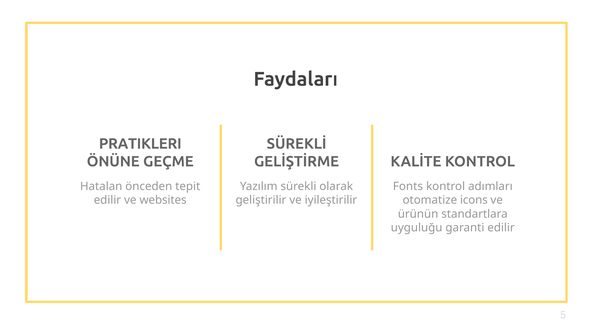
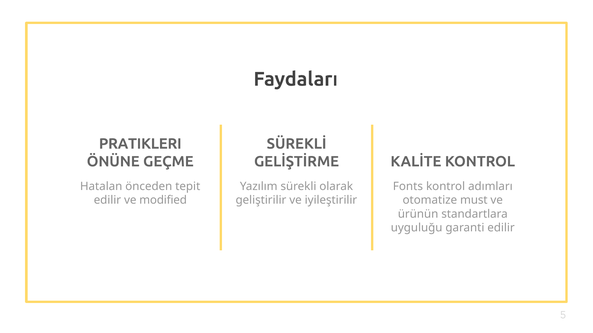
websites: websites -> modified
icons: icons -> must
